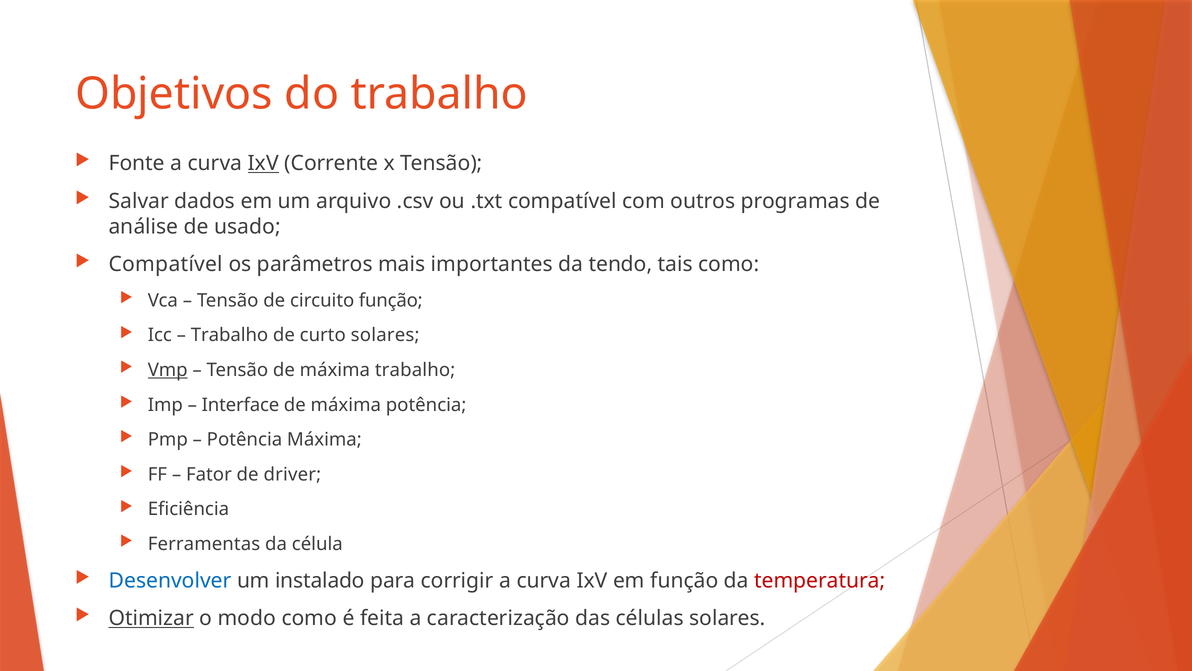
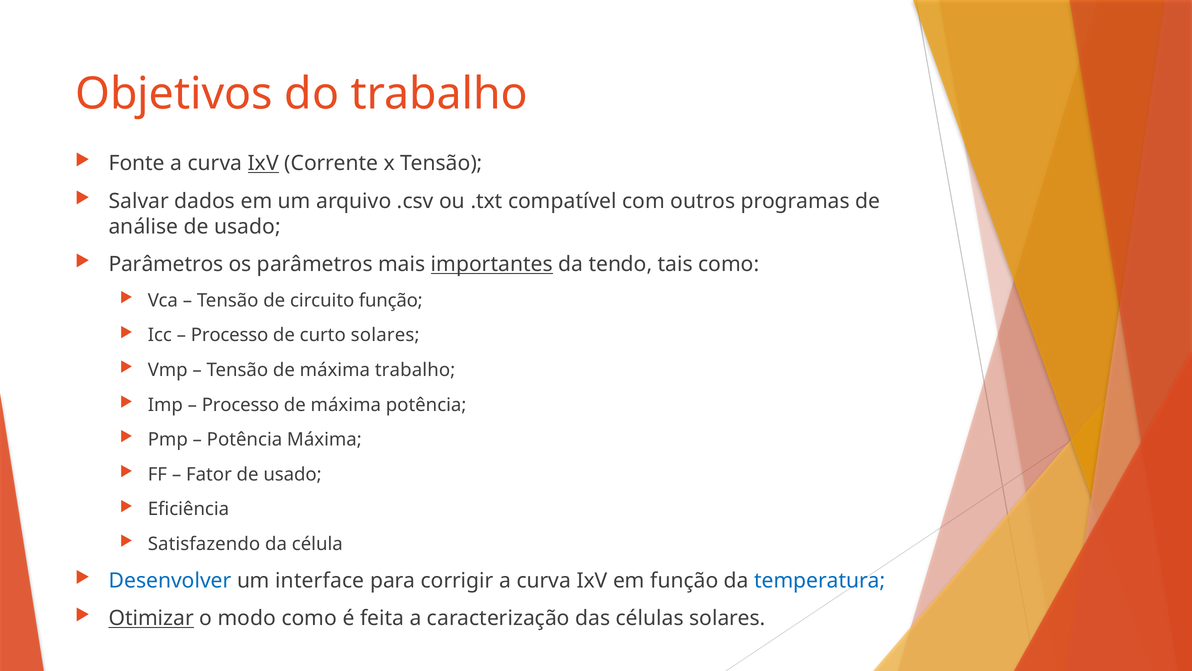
Compatível at (166, 264): Compatível -> Parâmetros
importantes underline: none -> present
Trabalho at (230, 335): Trabalho -> Processo
Vmp underline: present -> none
Interface at (241, 405): Interface -> Processo
Fator de driver: driver -> usado
Ferramentas: Ferramentas -> Satisfazendo
instalado: instalado -> interface
temperatura colour: red -> blue
